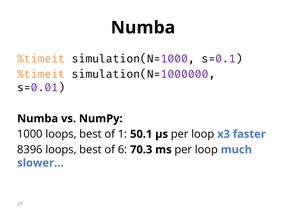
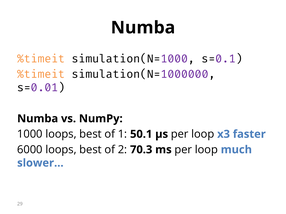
8396: 8396 -> 6000
6: 6 -> 2
